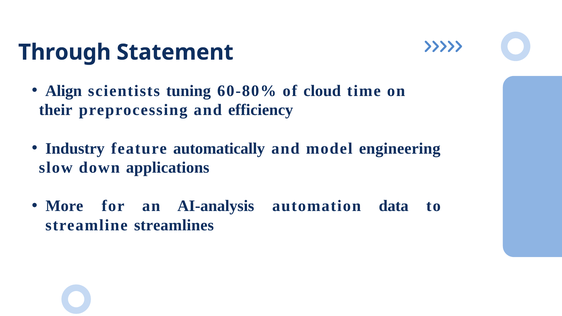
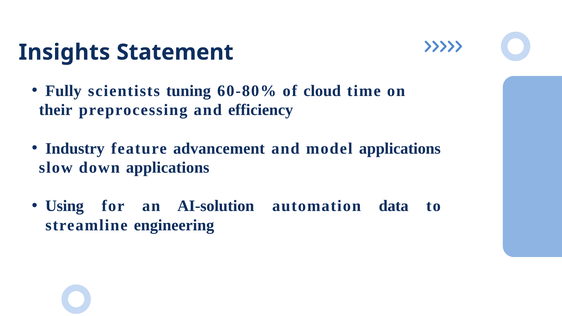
Through: Through -> Insights
Align: Align -> Fully
automatically: automatically -> advancement
model engineering: engineering -> applications
More: More -> Using
AI-analysis: AI-analysis -> AI-solution
streamlines: streamlines -> engineering
